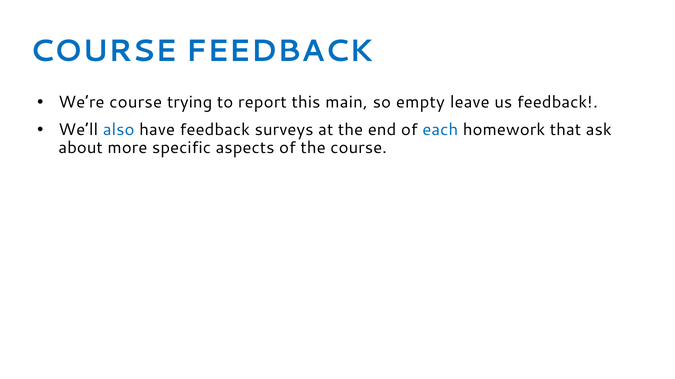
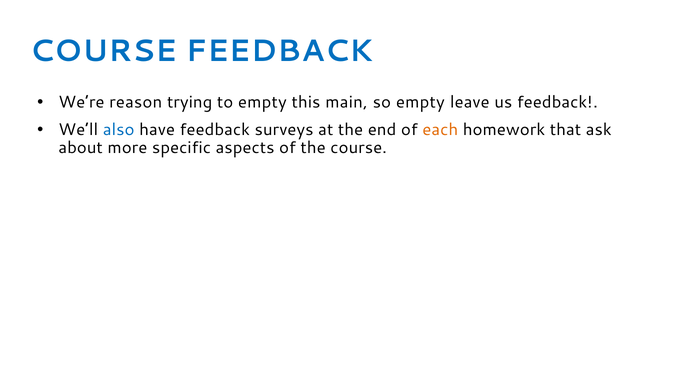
We’re course: course -> reason
to report: report -> empty
each colour: blue -> orange
